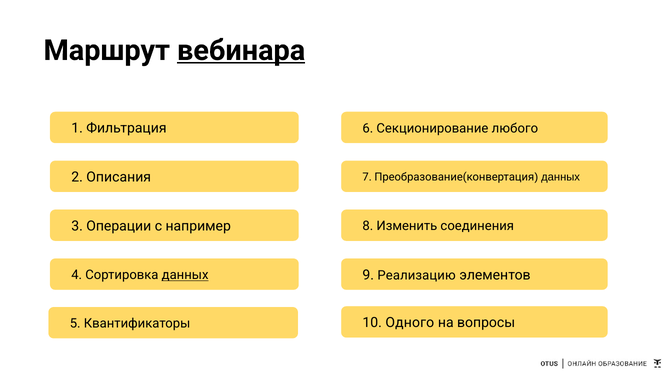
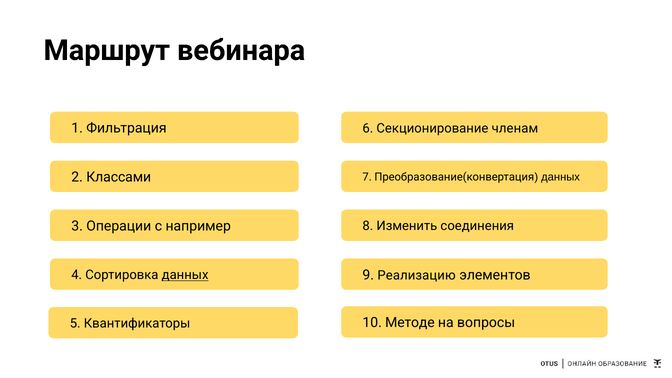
вебинара underline: present -> none
любого: любого -> членам
Описания: Описания -> Классами
Одного: Одного -> Методе
